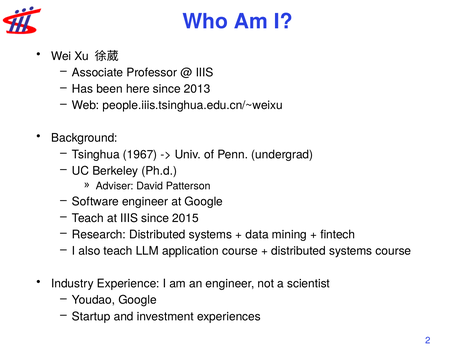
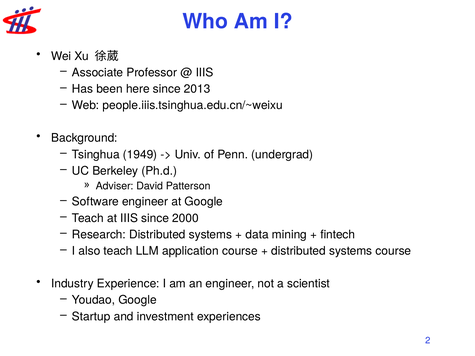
1967: 1967 -> 1949
2015: 2015 -> 2000
